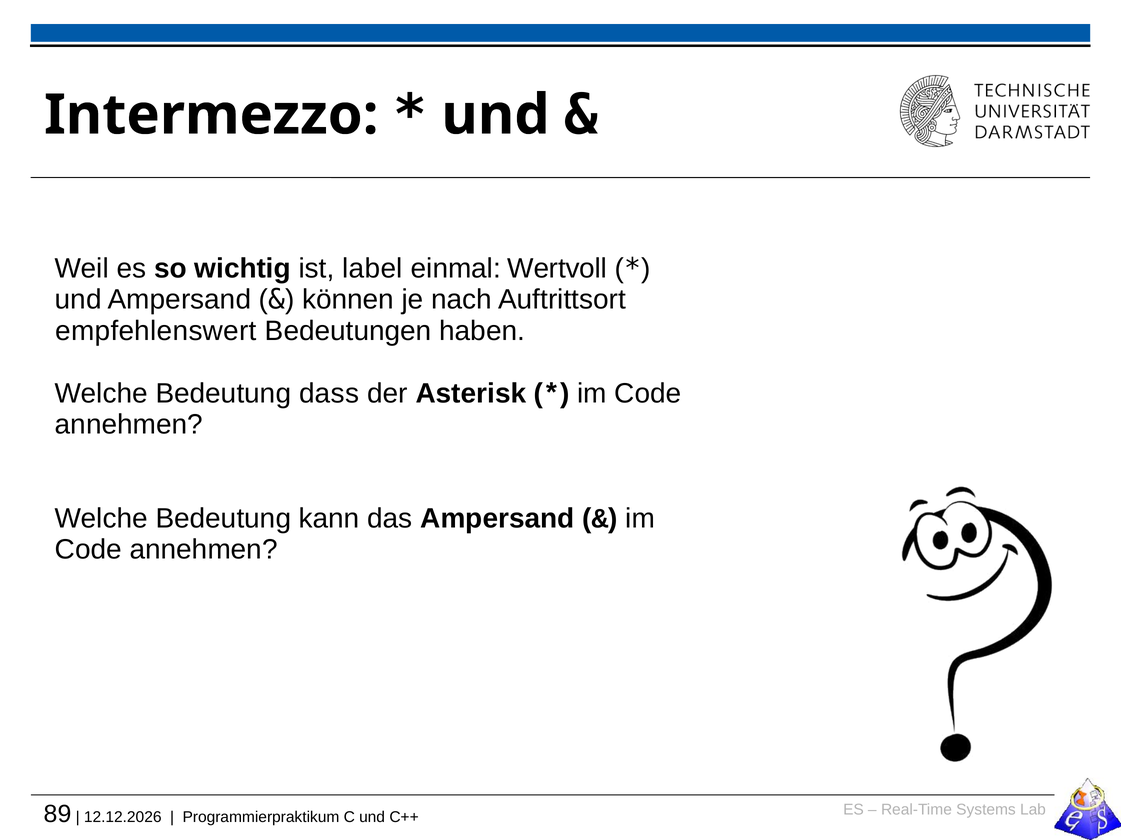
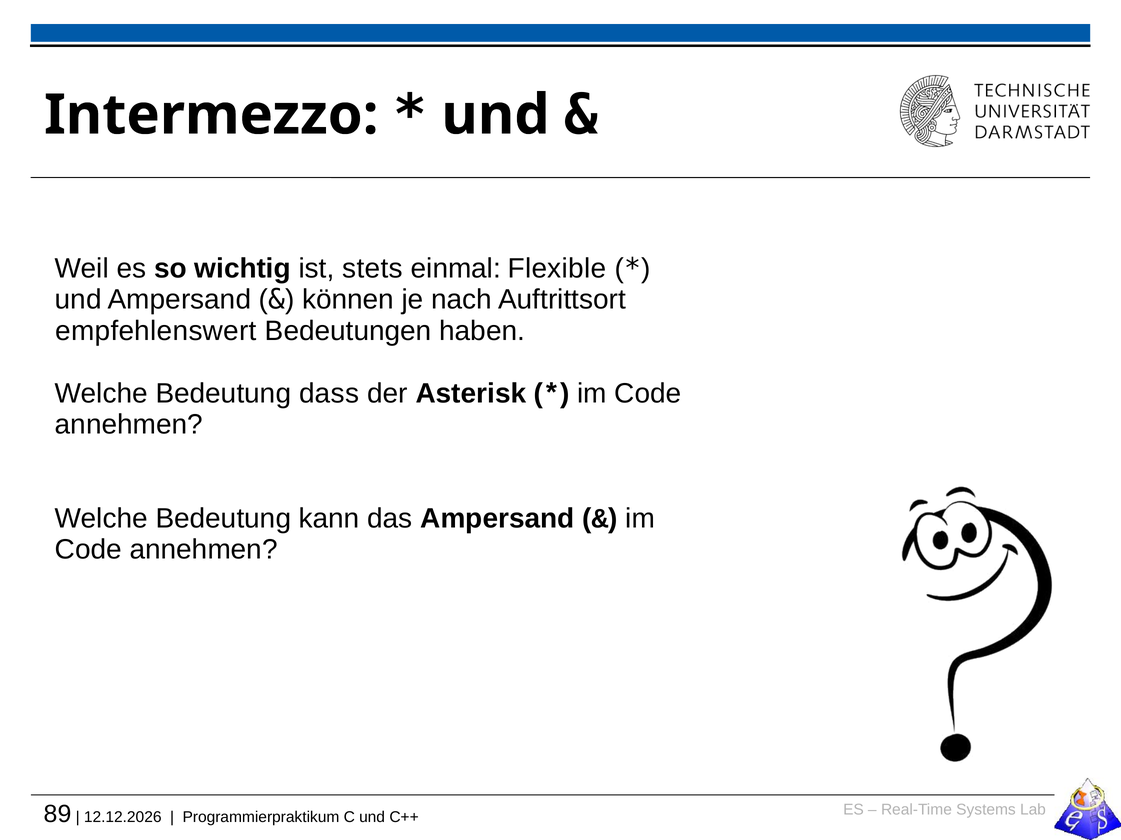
label: label -> stets
Wertvoll: Wertvoll -> Flexible
